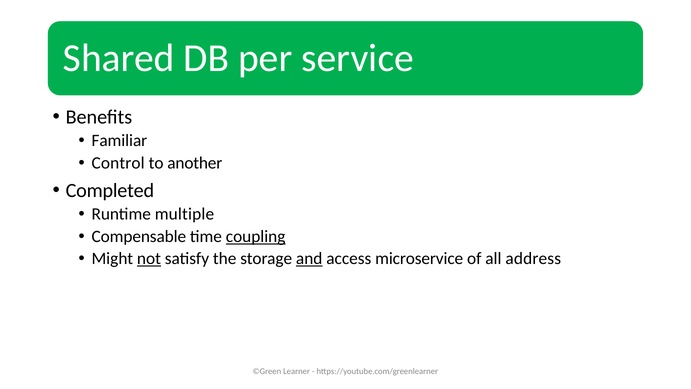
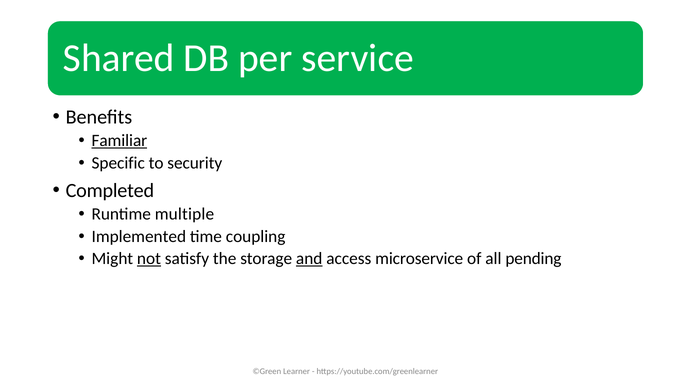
Familiar underline: none -> present
Control: Control -> Specific
another: another -> security
Compensable: Compensable -> Implemented
coupling underline: present -> none
address: address -> pending
